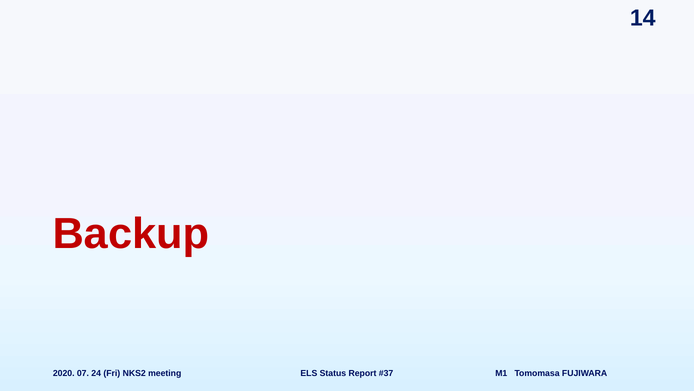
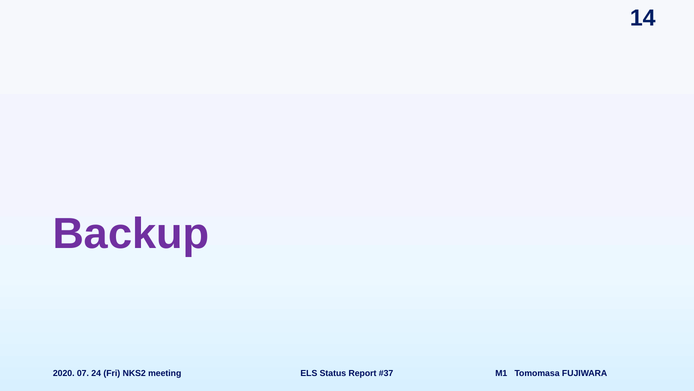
Backup colour: red -> purple
